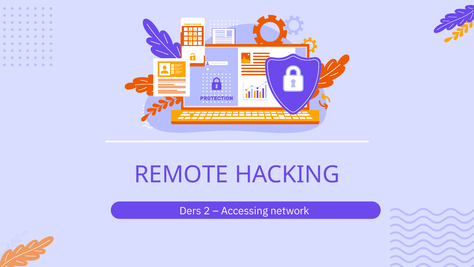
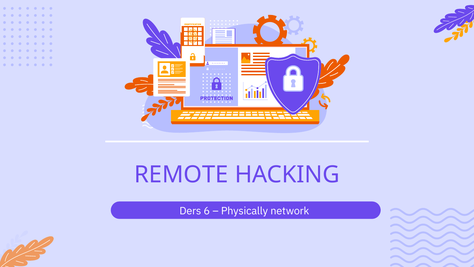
2: 2 -> 6
Accessing: Accessing -> Physically
